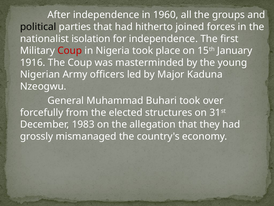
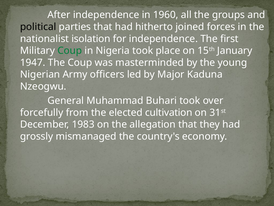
Coup at (70, 51) colour: red -> green
1916: 1916 -> 1947
structures: structures -> cultivation
